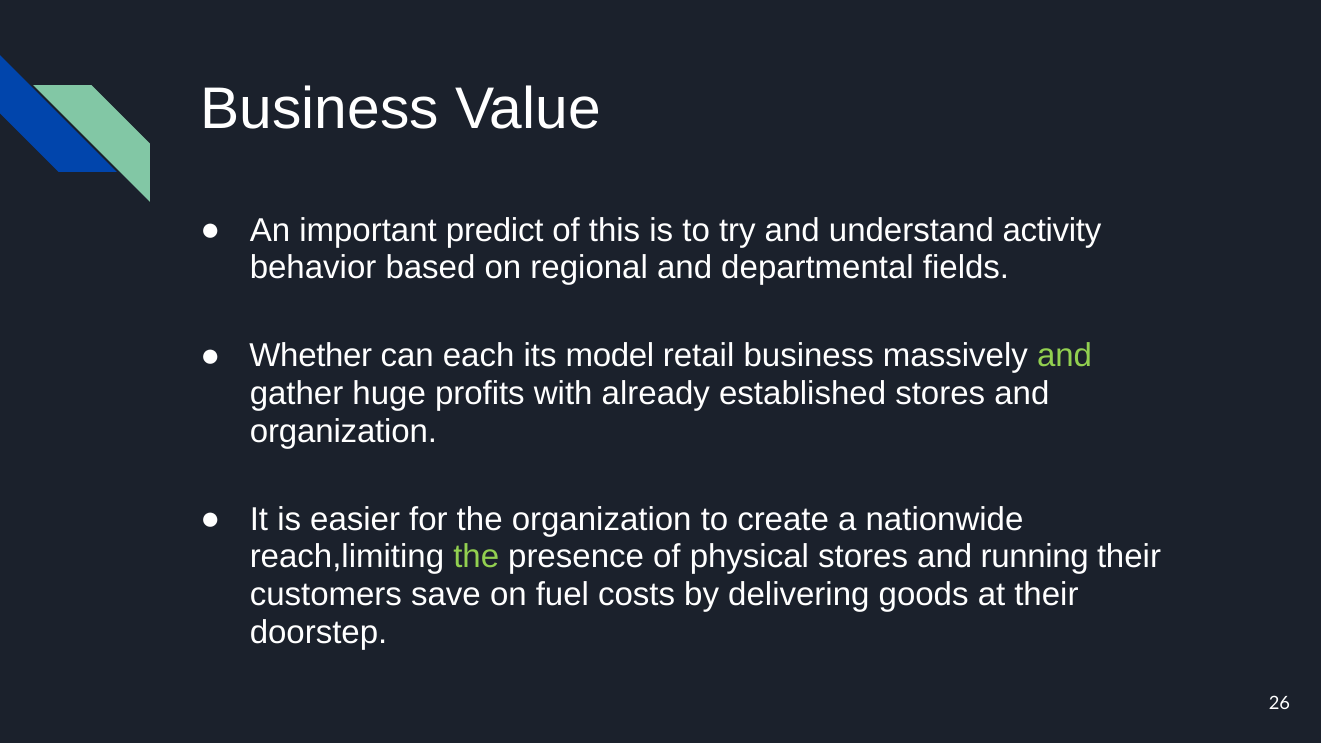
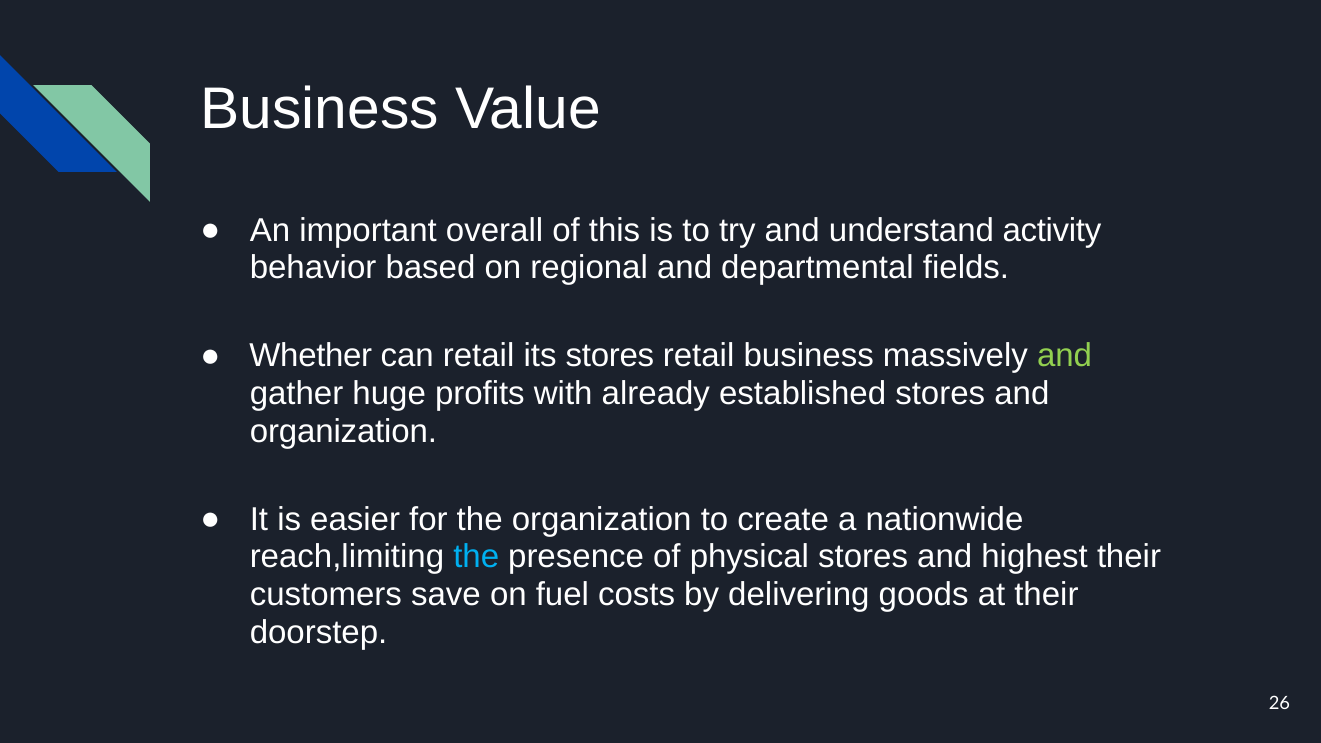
predict: predict -> overall
can each: each -> retail
its model: model -> stores
the at (476, 557) colour: light green -> light blue
running: running -> highest
